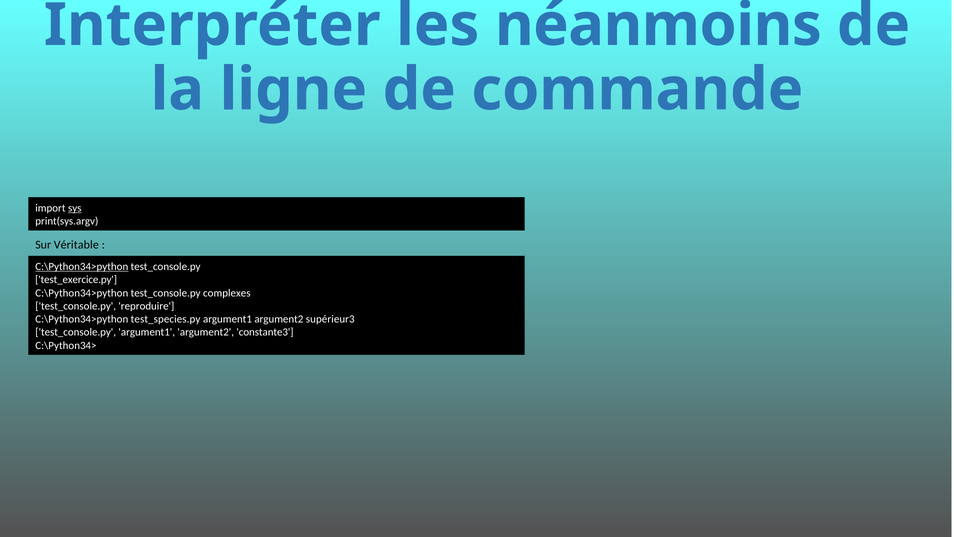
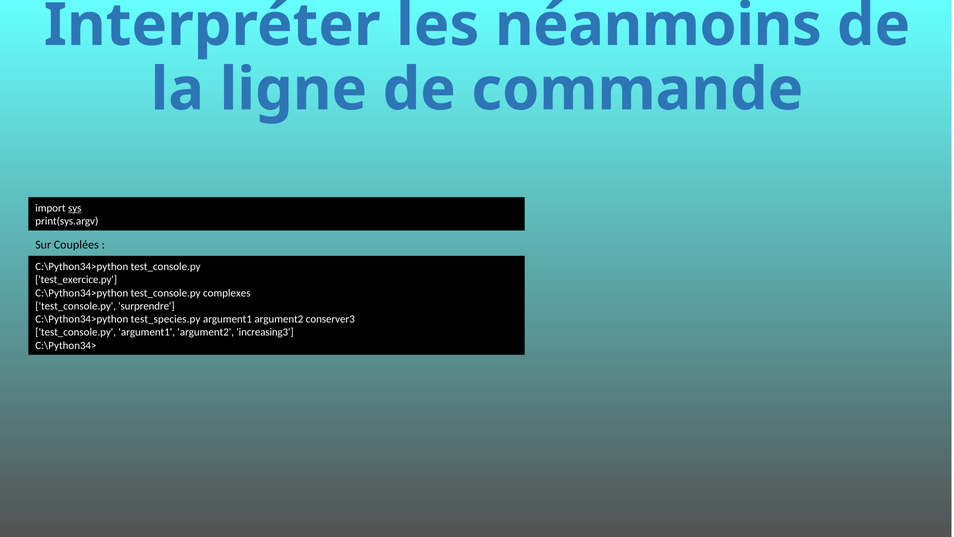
Véritable: Véritable -> Couplées
C:\Python34>python at (82, 266) underline: present -> none
reproduire: reproduire -> surprendre
supérieur3: supérieur3 -> conserver3
constante3: constante3 -> increasing3
